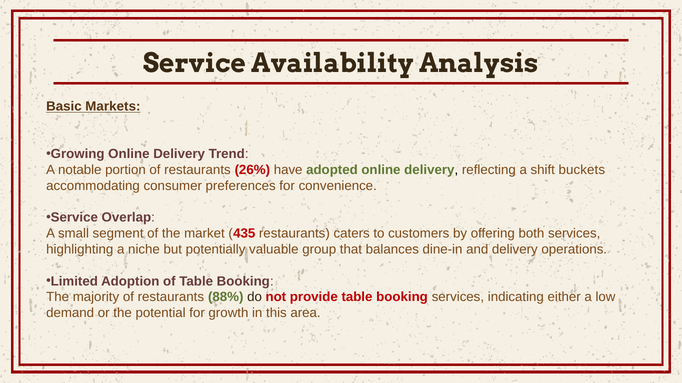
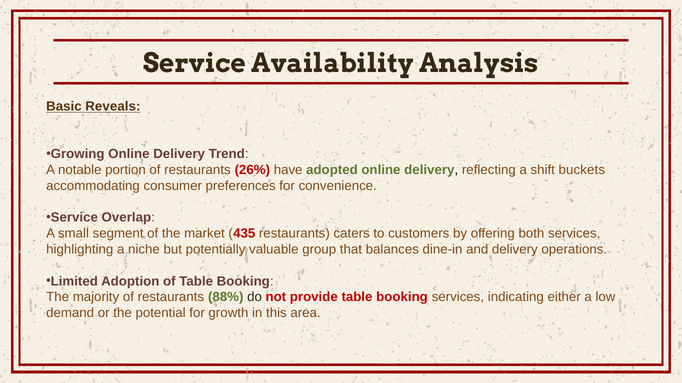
Markets: Markets -> Reveals
